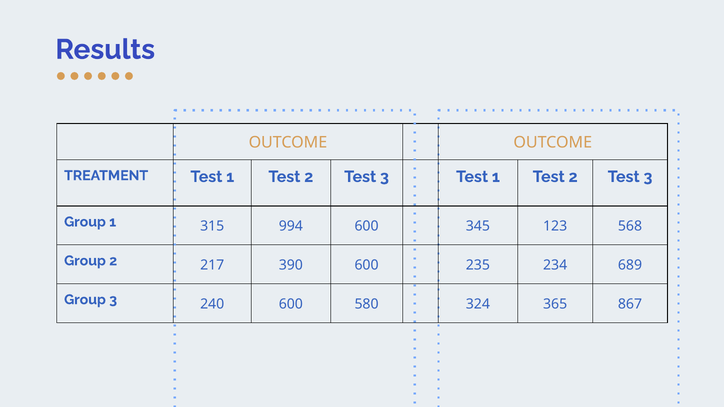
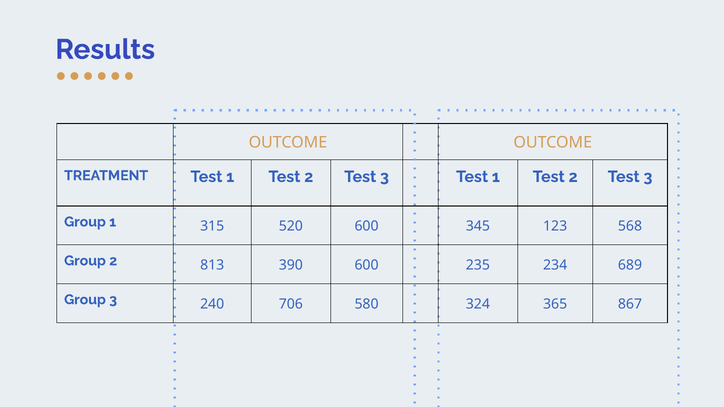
994: 994 -> 520
217: 217 -> 813
240 600: 600 -> 706
